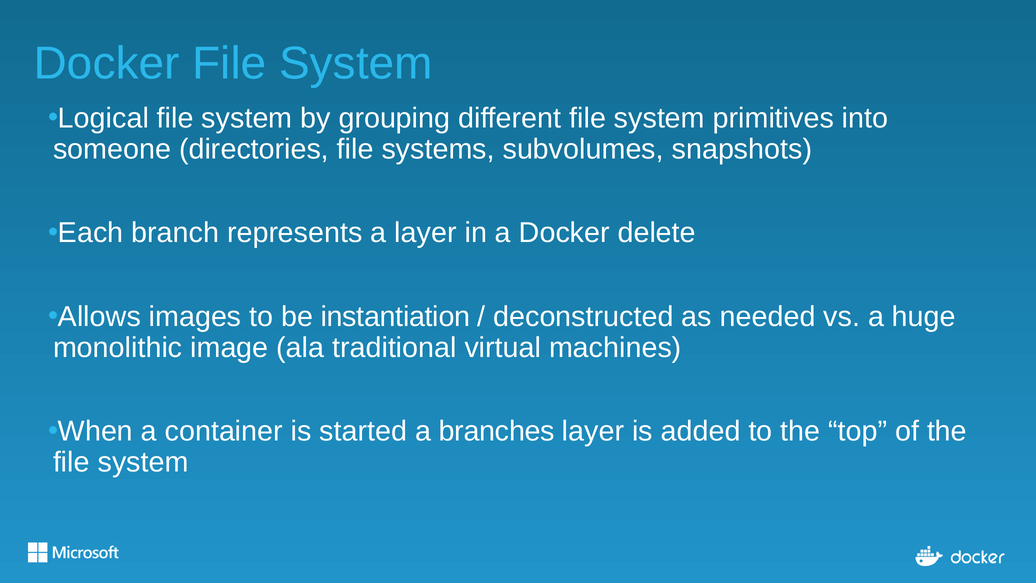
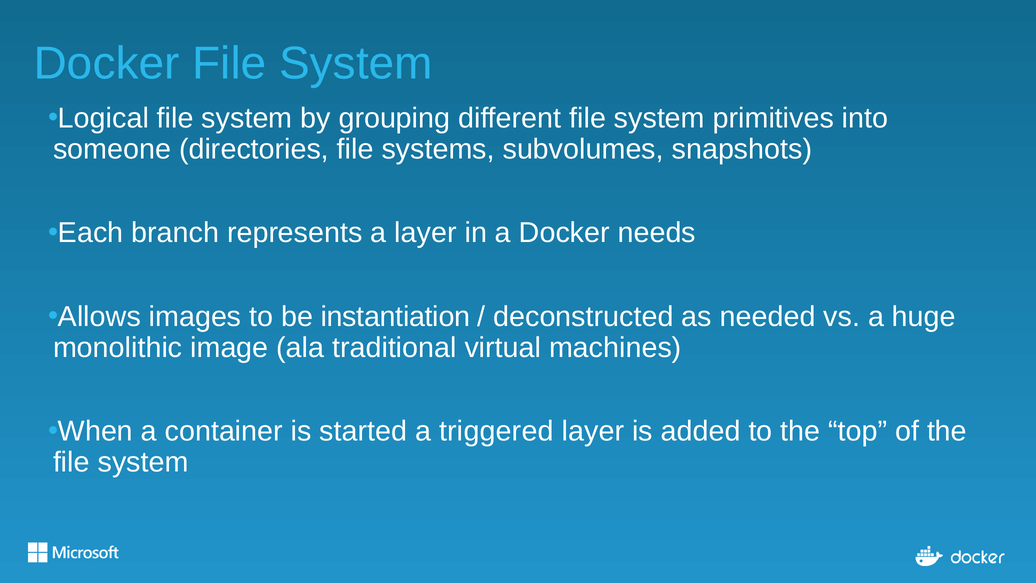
delete: delete -> needs
branches: branches -> triggered
